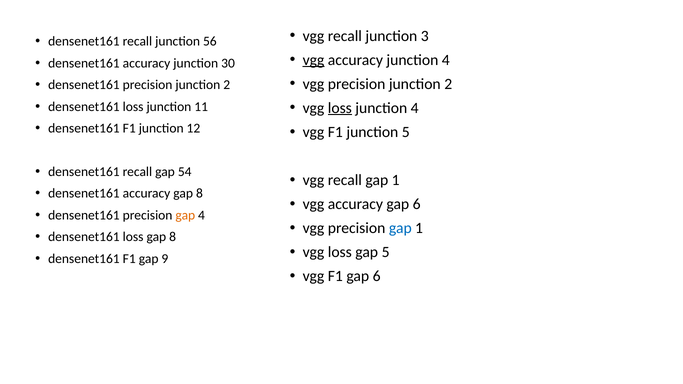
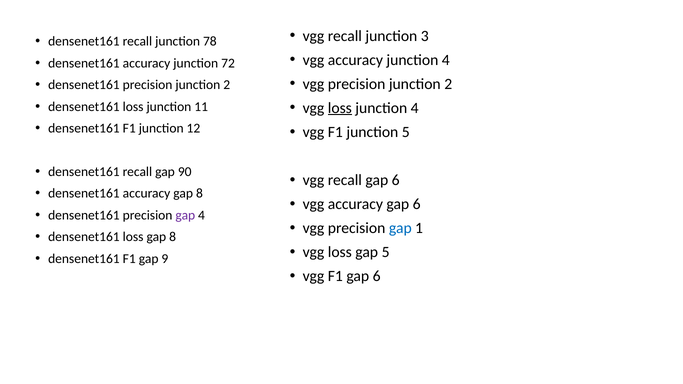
56: 56 -> 78
vgg at (313, 60) underline: present -> none
30: 30 -> 72
54: 54 -> 90
recall gap 1: 1 -> 6
gap at (185, 215) colour: orange -> purple
